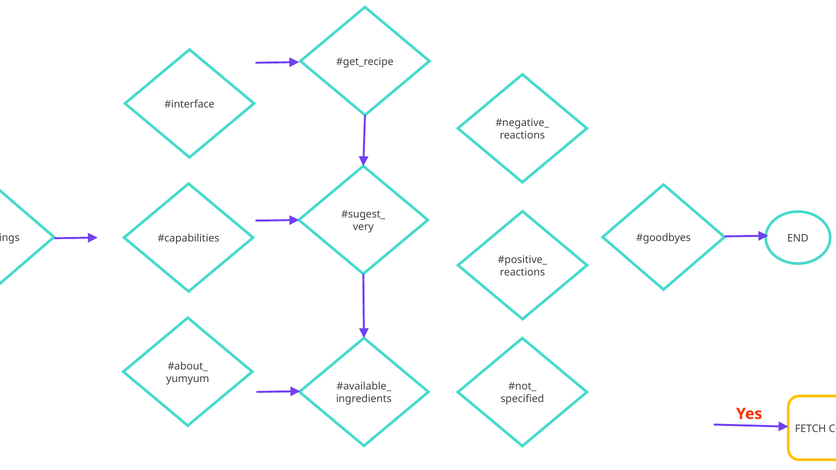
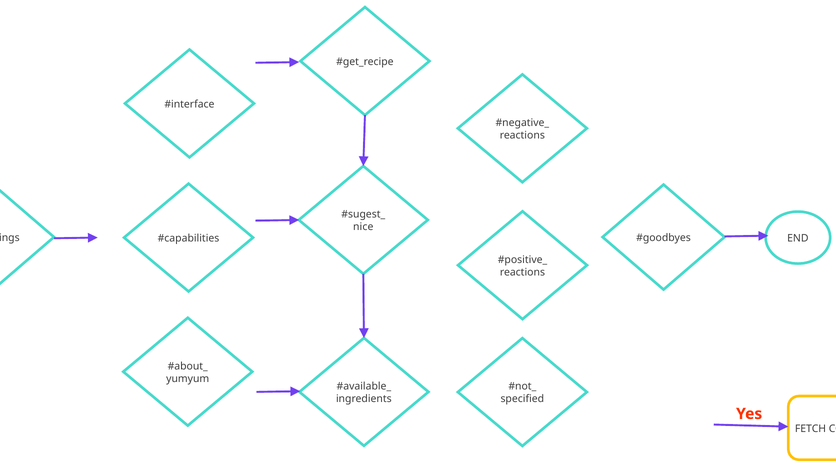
very: very -> nice
